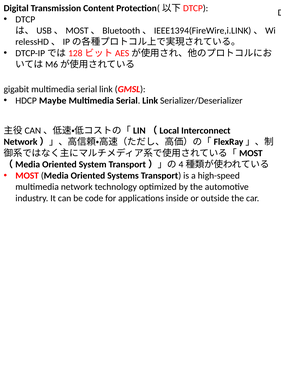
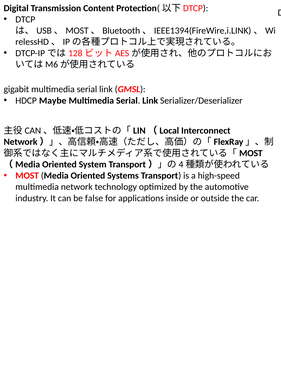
code: code -> false
